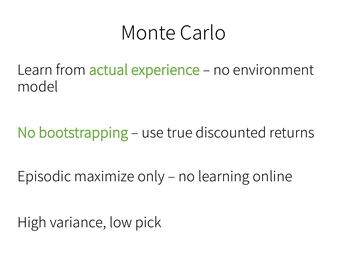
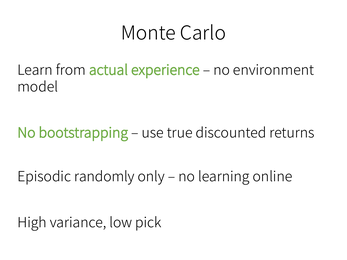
maximize: maximize -> randomly
